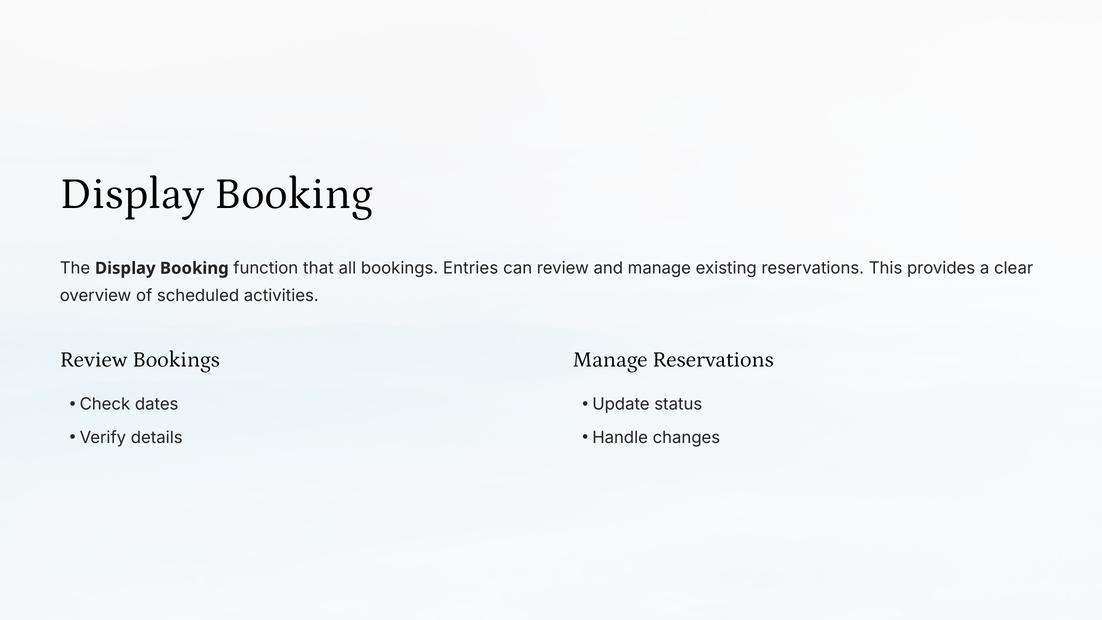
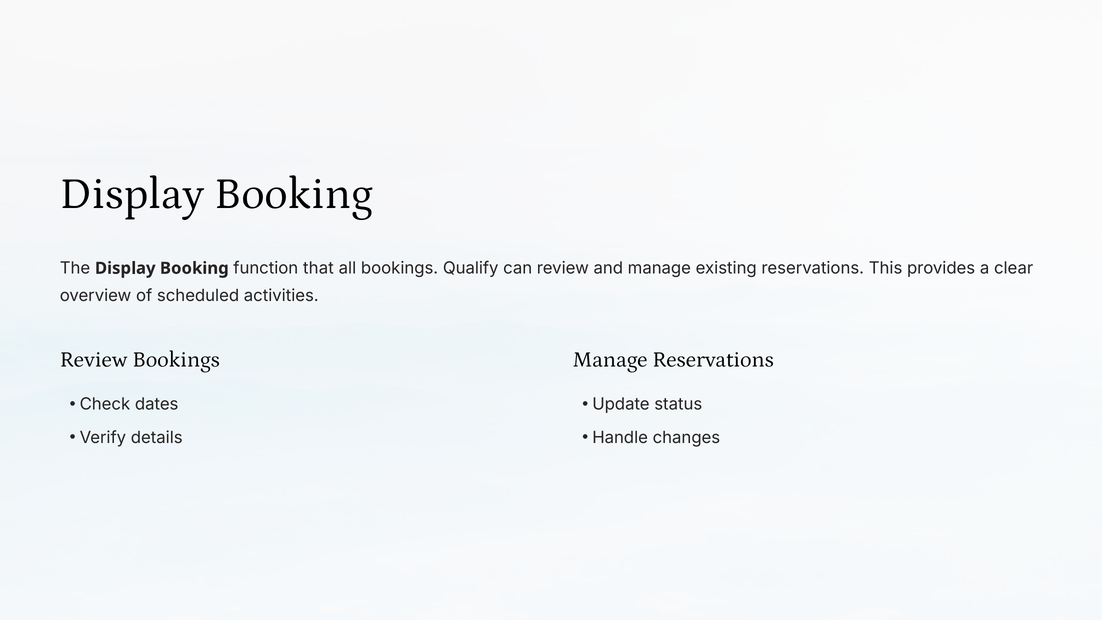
Entries: Entries -> Qualify
